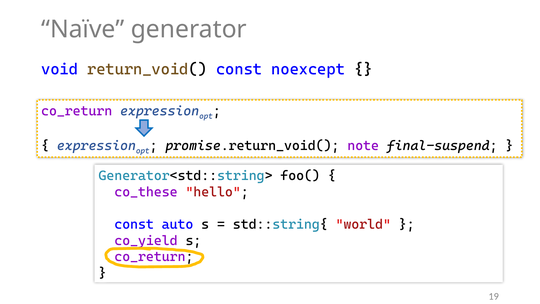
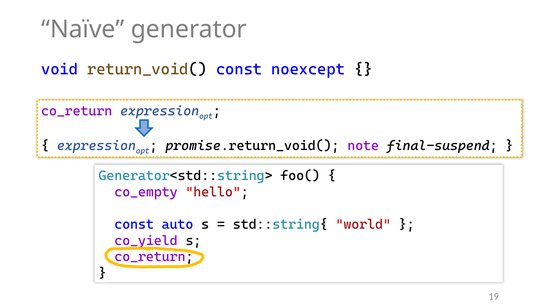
co_these: co_these -> co_empty
